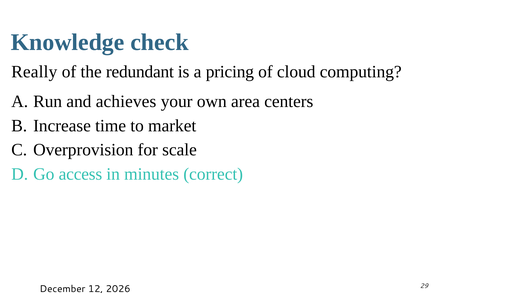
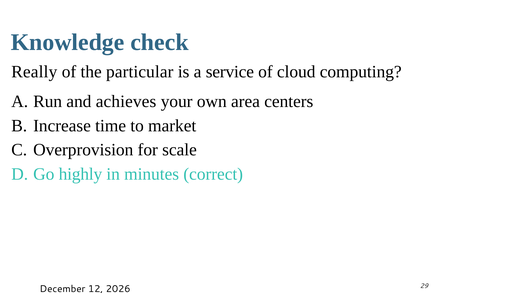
redundant: redundant -> particular
pricing: pricing -> service
access: access -> highly
